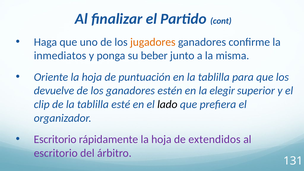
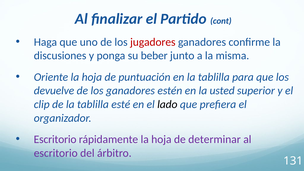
jugadores colour: orange -> red
inmediatos: inmediatos -> discusiones
elegir: elegir -> usted
extendidos: extendidos -> determinar
